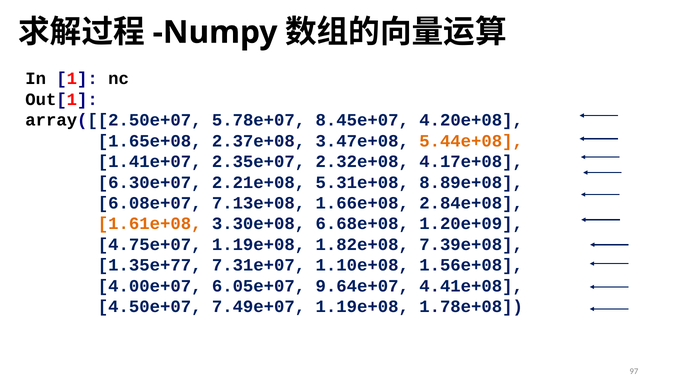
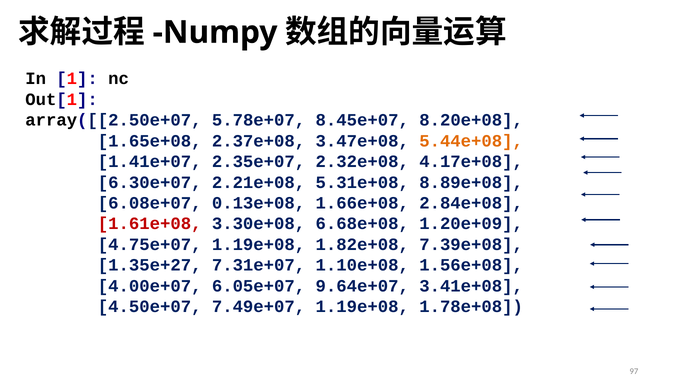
4.20e+08: 4.20e+08 -> 8.20e+08
7.13e+08: 7.13e+08 -> 0.13e+08
1.61e+08 colour: orange -> red
1.35e+77: 1.35e+77 -> 1.35e+27
4.41e+08: 4.41e+08 -> 3.41e+08
